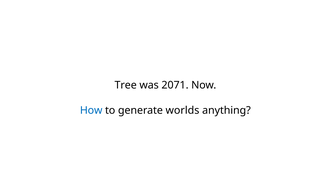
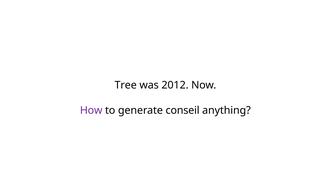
2071: 2071 -> 2012
How colour: blue -> purple
worlds: worlds -> conseil
